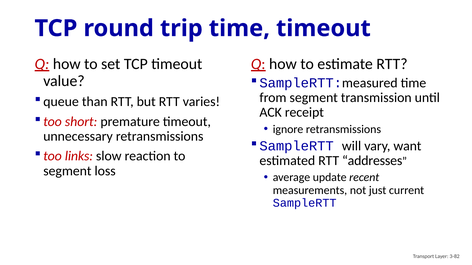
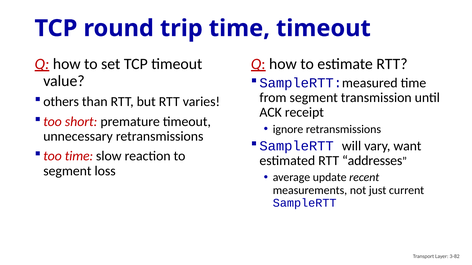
queue: queue -> others
too links: links -> time
